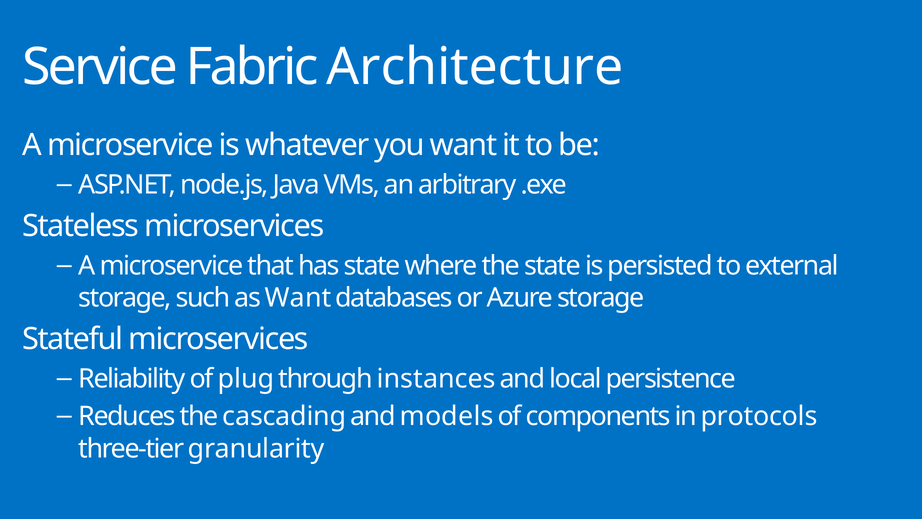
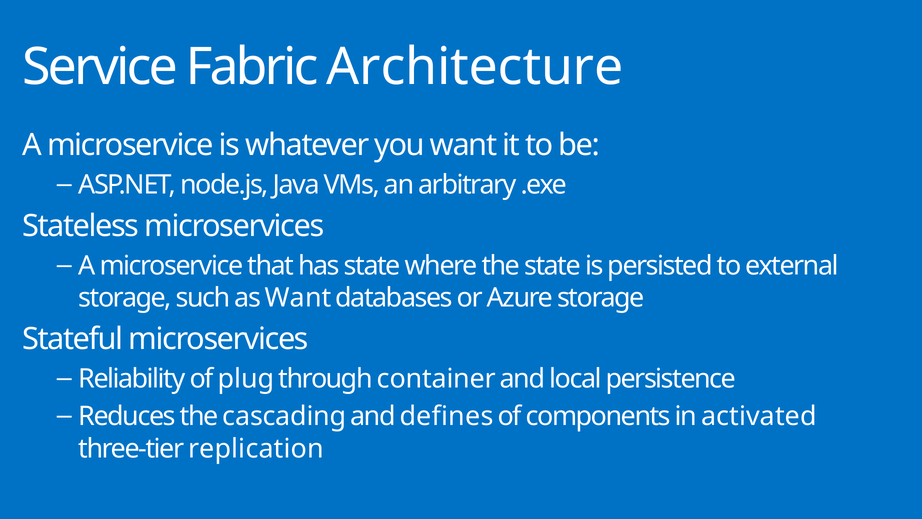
instances: instances -> container
models: models -> defines
protocols: protocols -> activated
granularity: granularity -> replication
